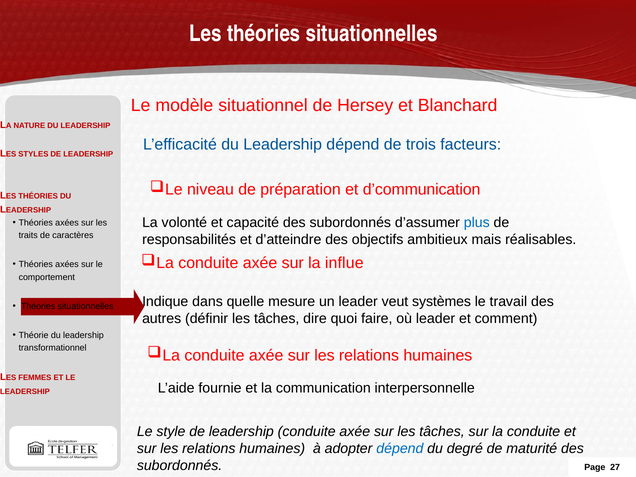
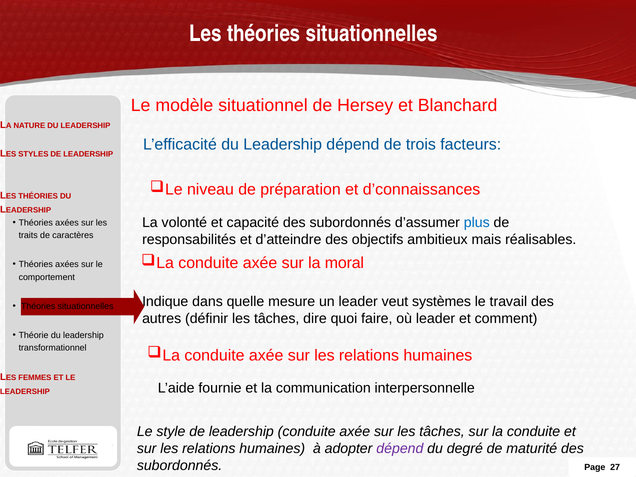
d’communication: d’communication -> d’connaissances
influe: influe -> moral
dépend at (400, 449) colour: blue -> purple
